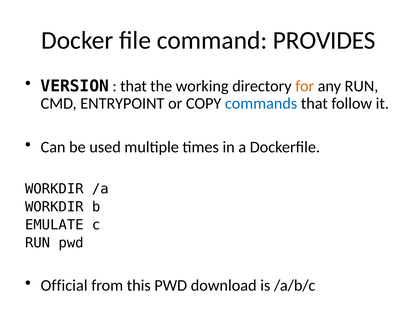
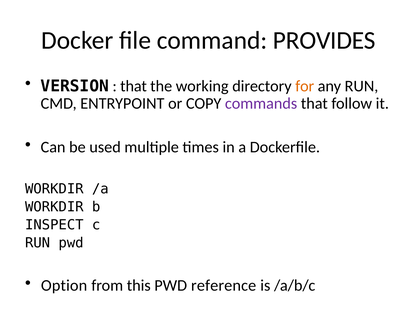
commands colour: blue -> purple
EMULATE: EMULATE -> INSPECT
Official: Official -> Option
download: download -> reference
